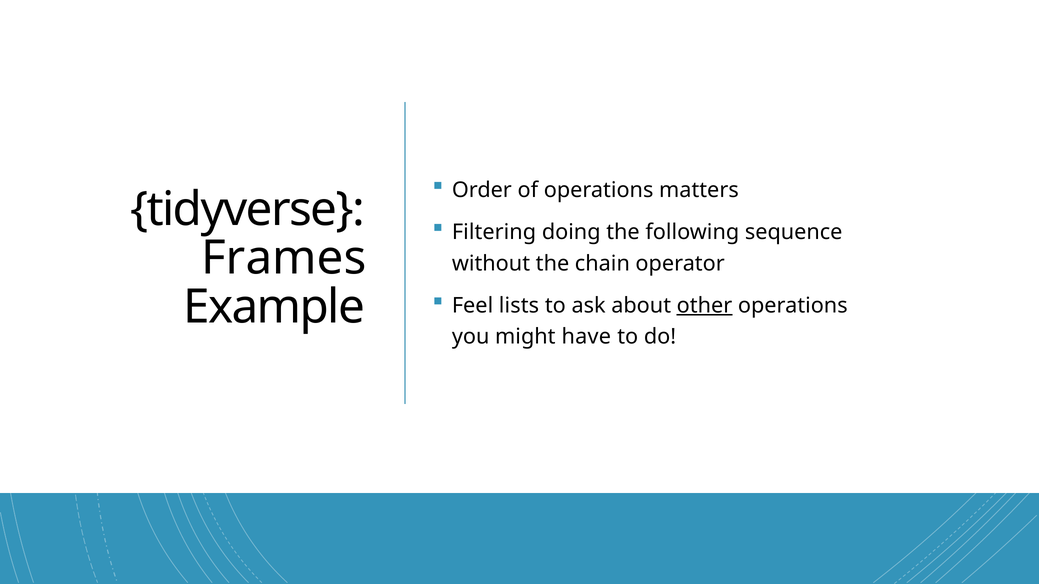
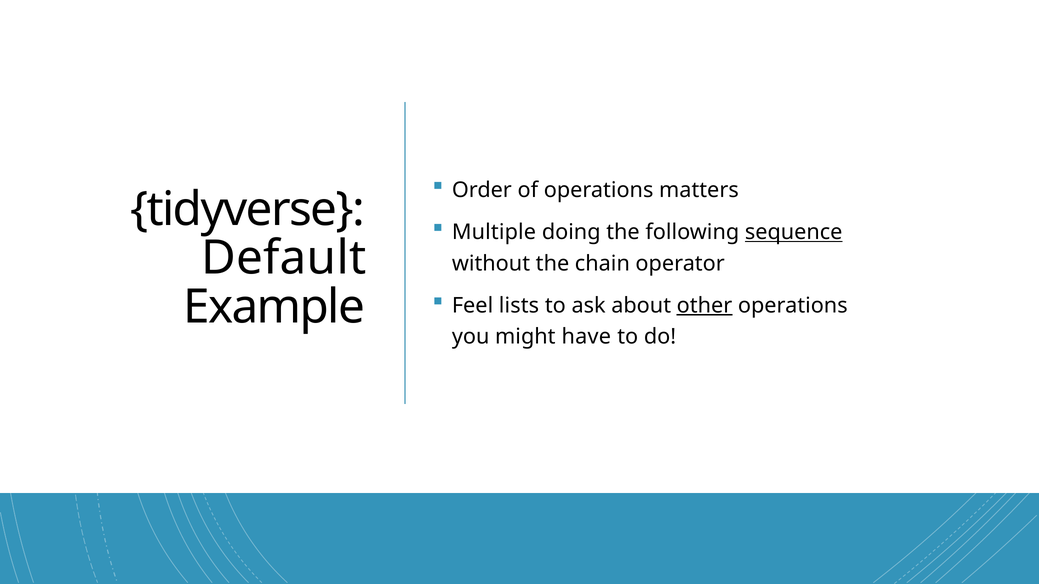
Filtering: Filtering -> Multiple
sequence underline: none -> present
Frames: Frames -> Default
